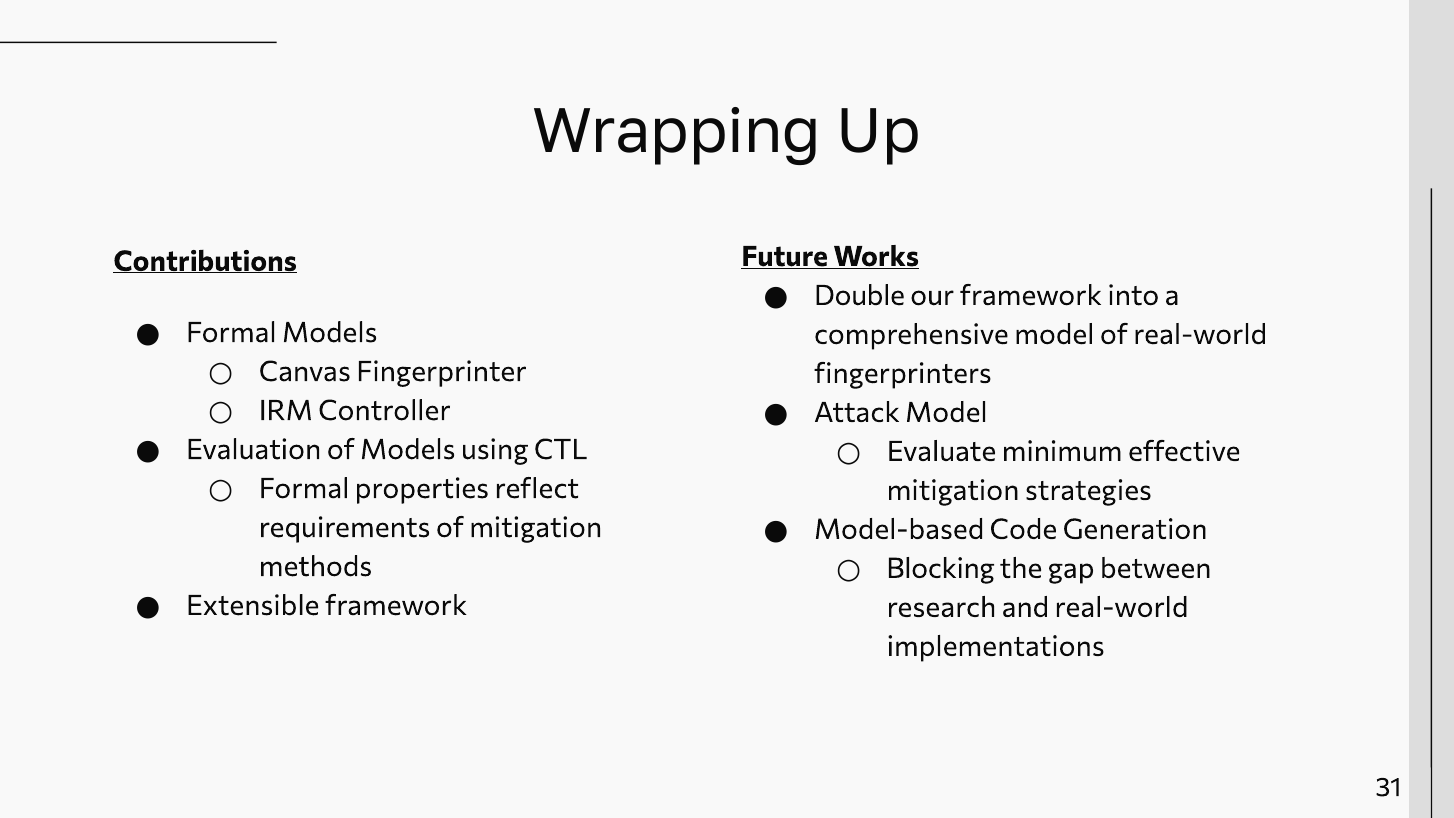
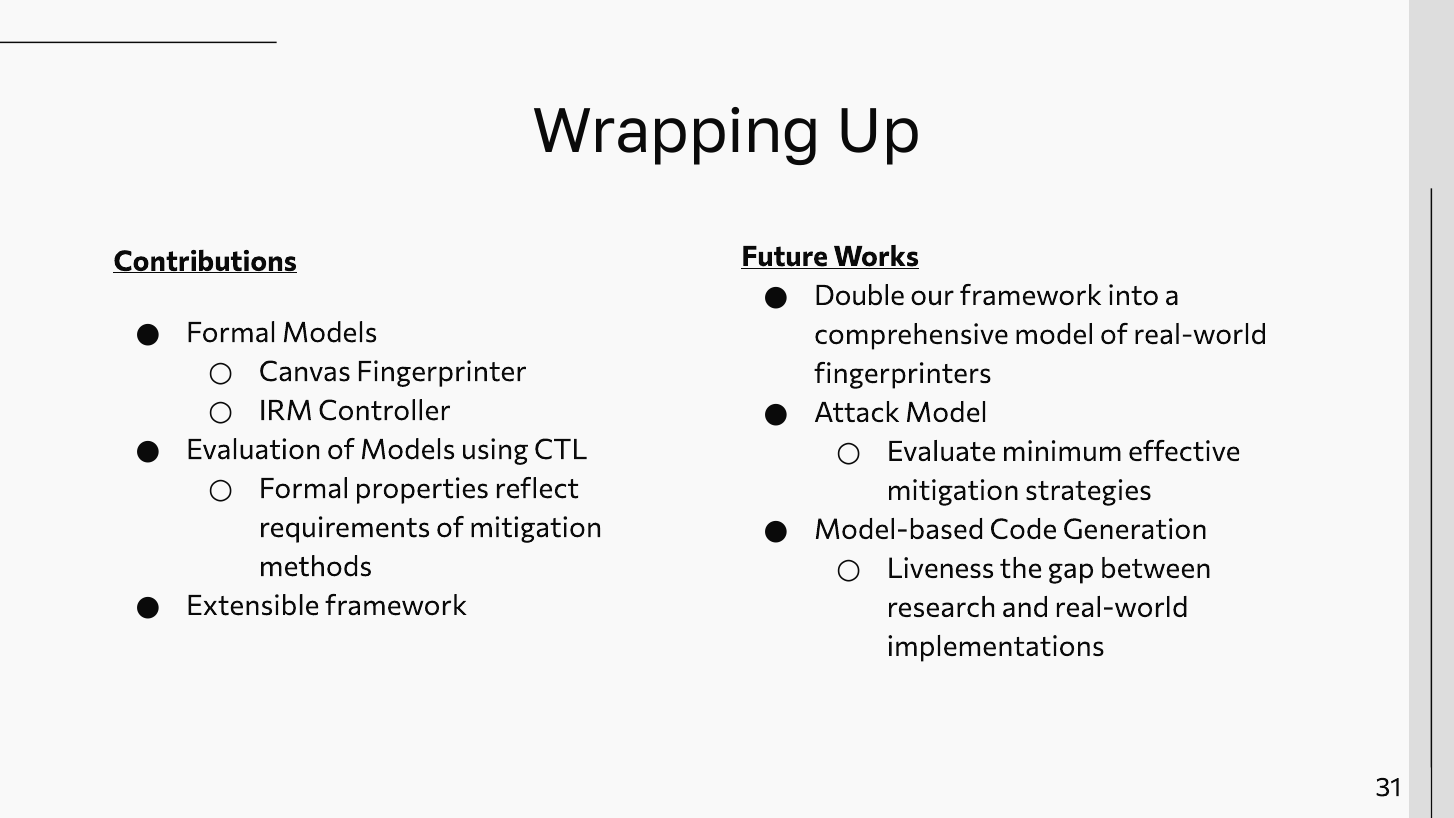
Blocking: Blocking -> Liveness
